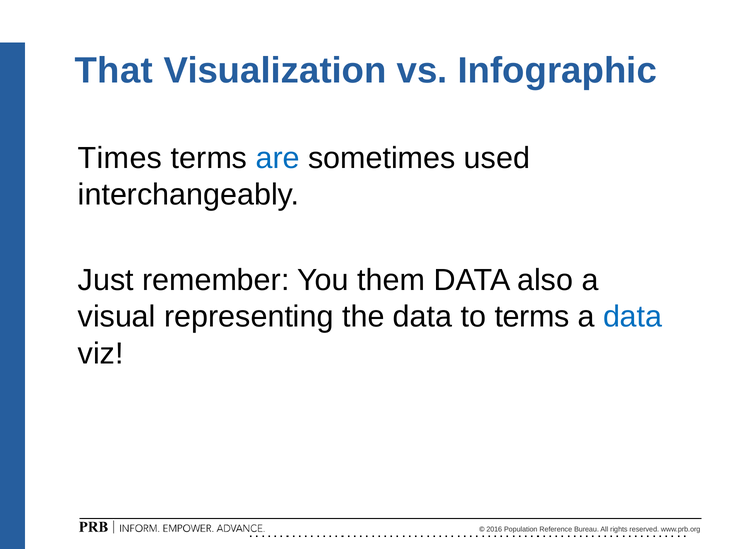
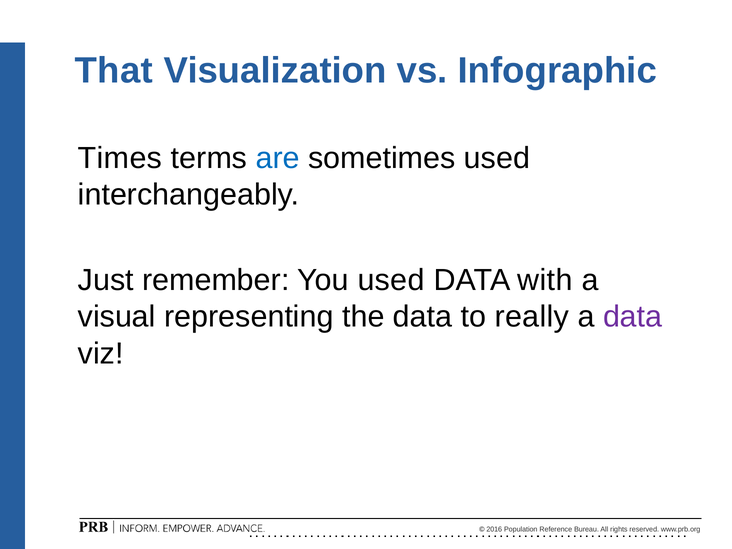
You them: them -> used
also: also -> with
to terms: terms -> really
data at (633, 317) colour: blue -> purple
